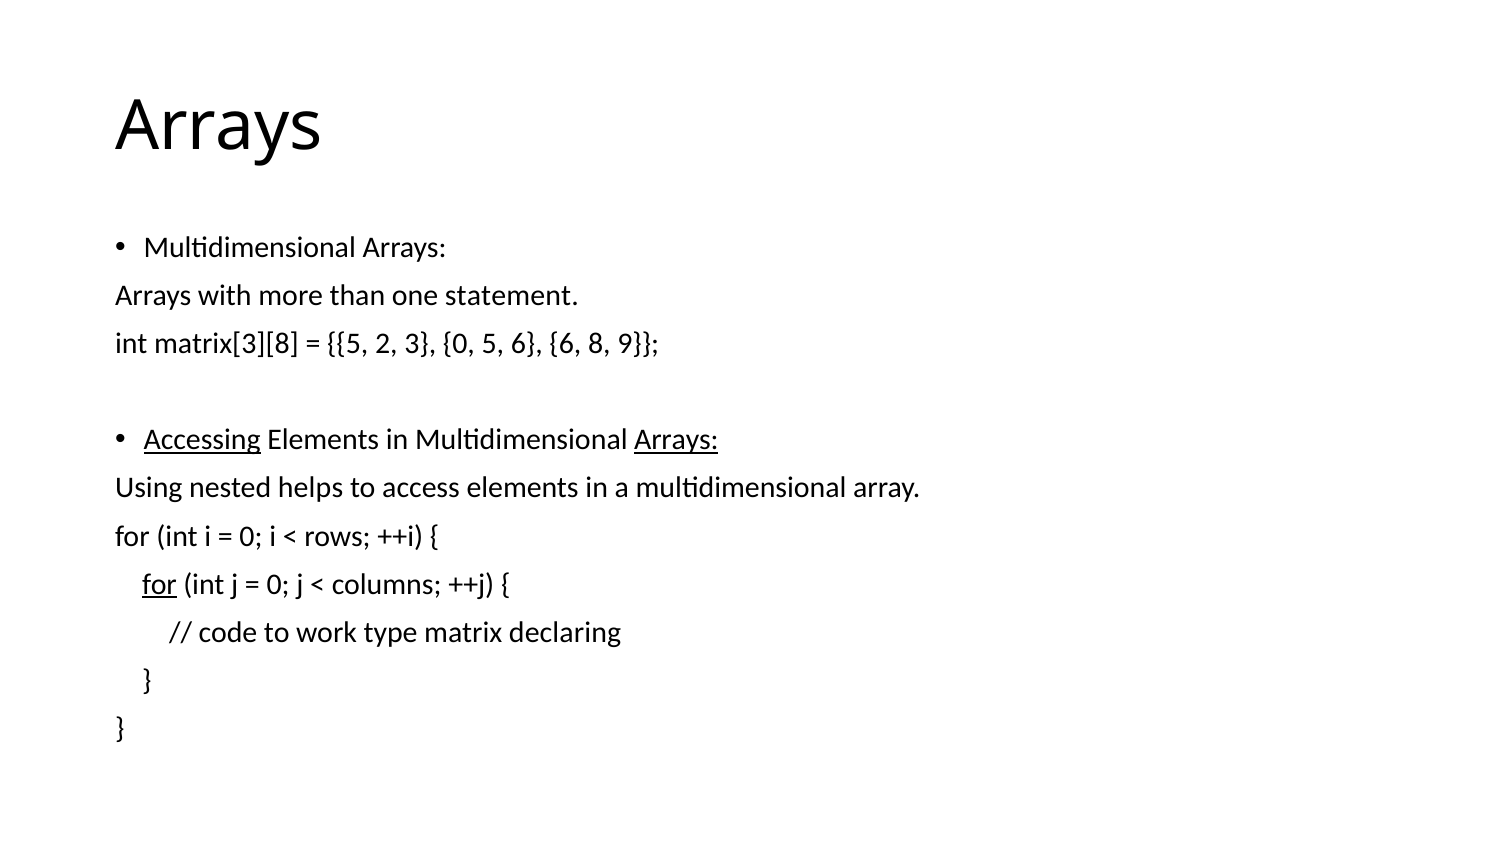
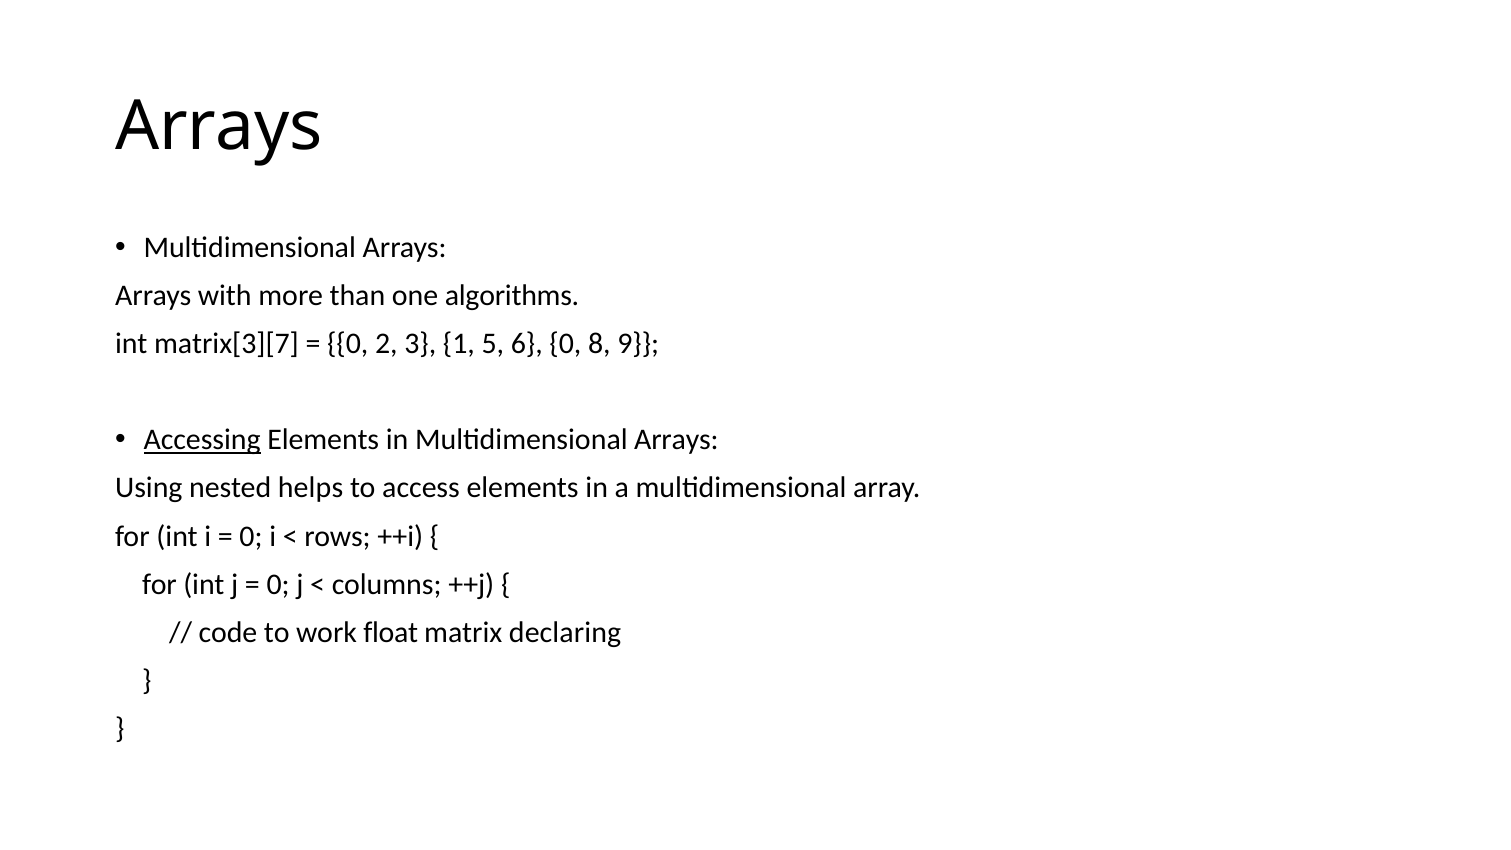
statement: statement -> algorithms
matrix[3][8: matrix[3][8 -> matrix[3][7
5 at (348, 344): 5 -> 0
3 0: 0 -> 1
6 6: 6 -> 0
Arrays at (676, 440) underline: present -> none
for at (159, 584) underline: present -> none
type: type -> float
